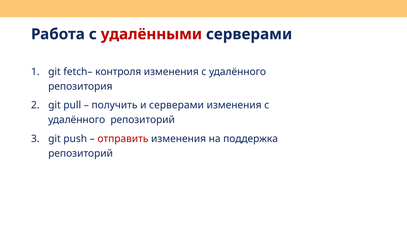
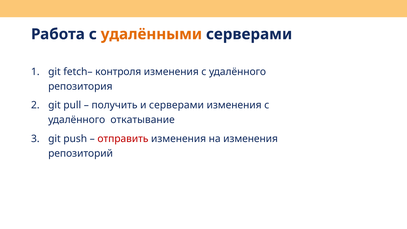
удалёнными colour: red -> orange
удалённого репозиторий: репозиторий -> откатывание
на поддержка: поддержка -> изменения
